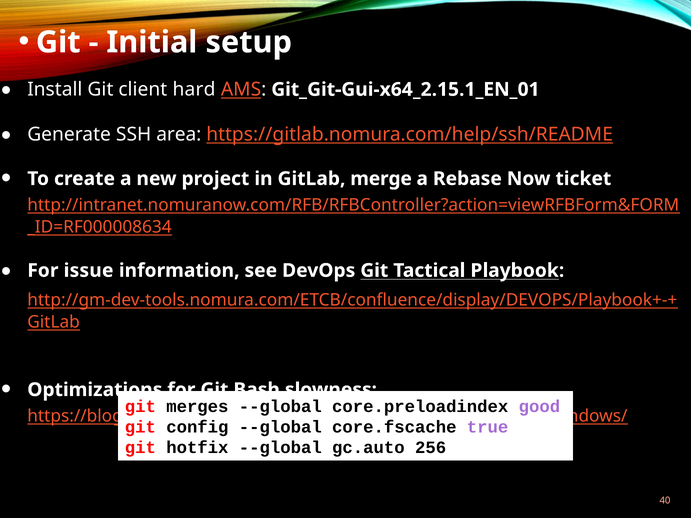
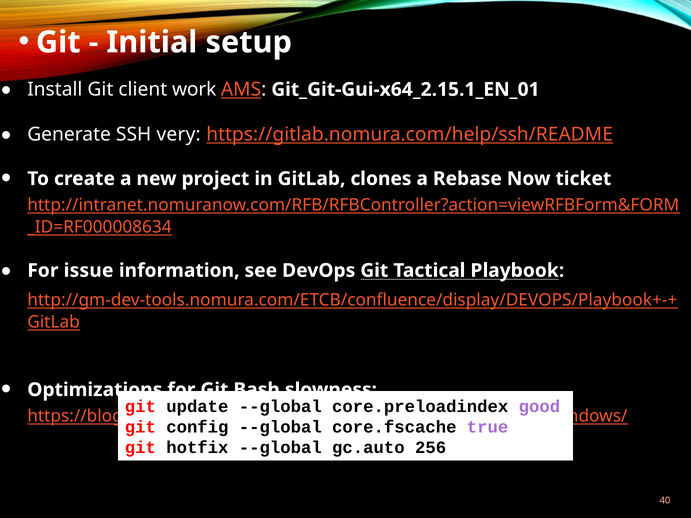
hard: hard -> work
area: area -> very
merge: merge -> clones
merges: merges -> update
